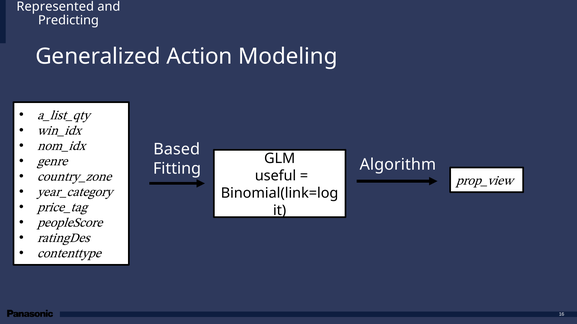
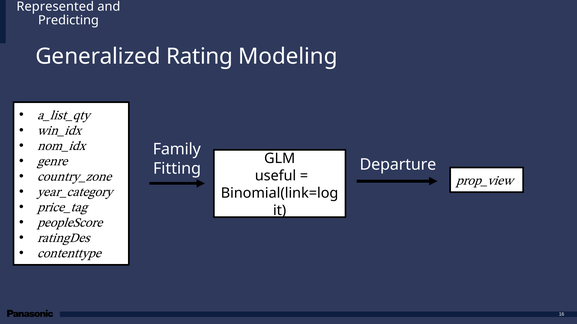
Action: Action -> Rating
Based: Based -> Family
Algorithm: Algorithm -> Departure
